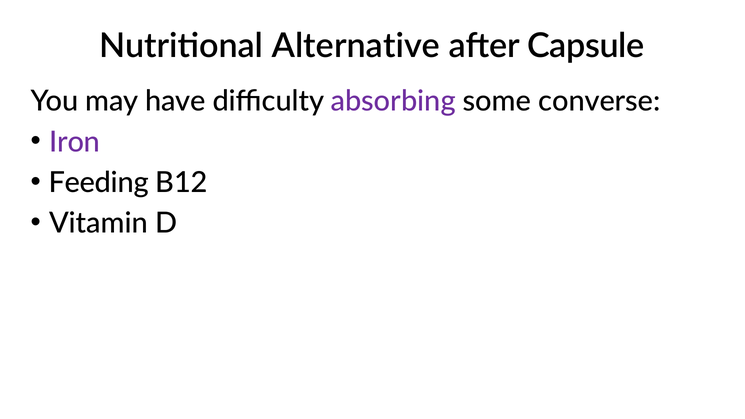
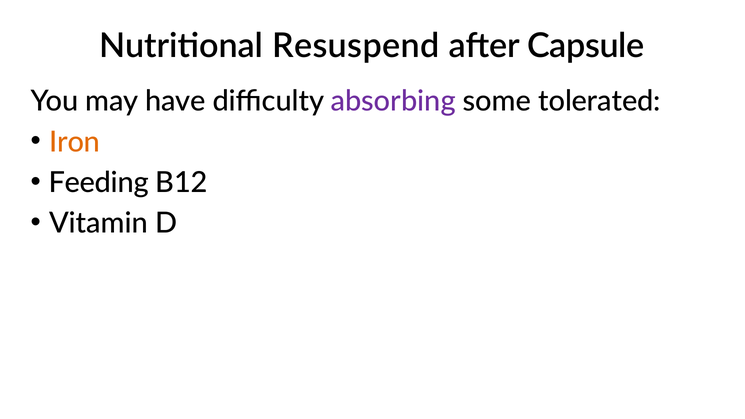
Alternative: Alternative -> Resuspend
converse: converse -> tolerated
Iron colour: purple -> orange
